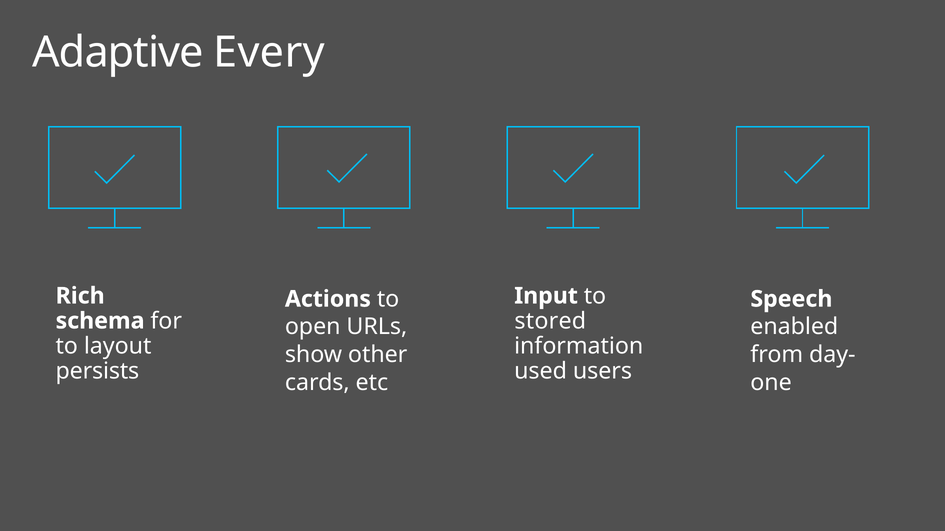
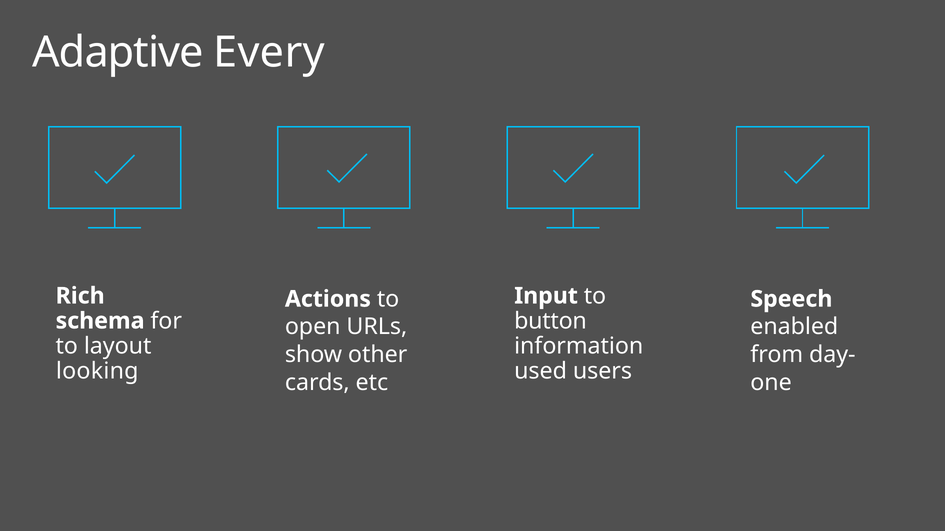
stored: stored -> button
persists: persists -> looking
